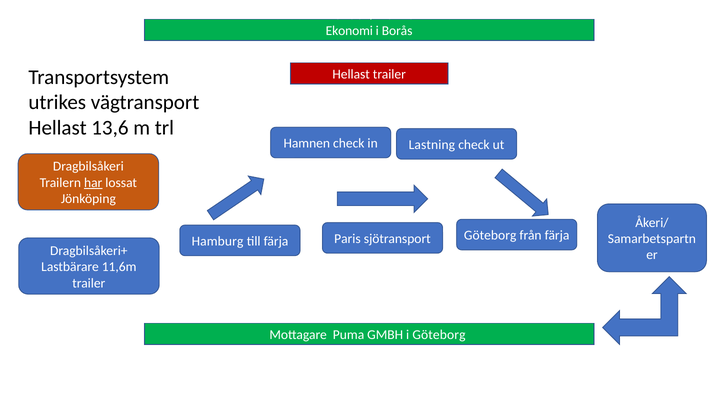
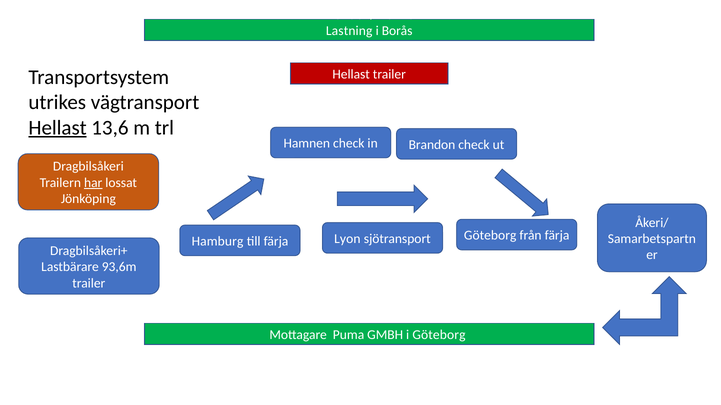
Ekonomi: Ekonomi -> Lastning
Hellast at (58, 128) underline: none -> present
Lastning: Lastning -> Brandon
Paris: Paris -> Lyon
11,6m: 11,6m -> 93,6m
